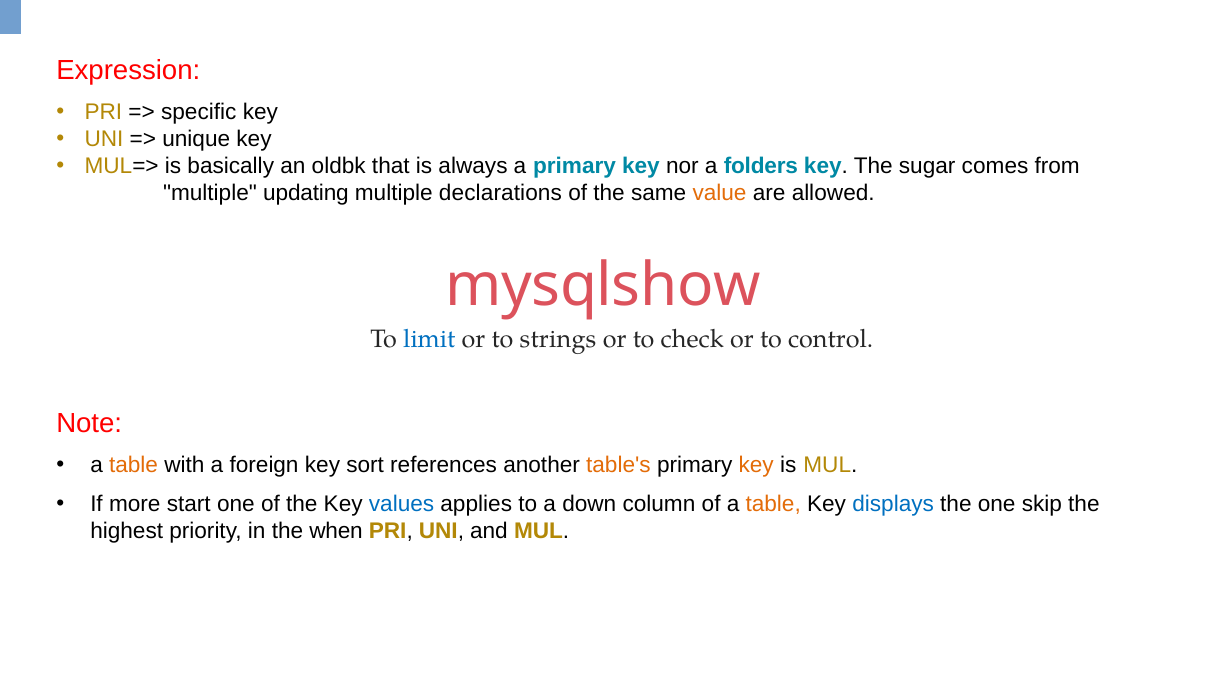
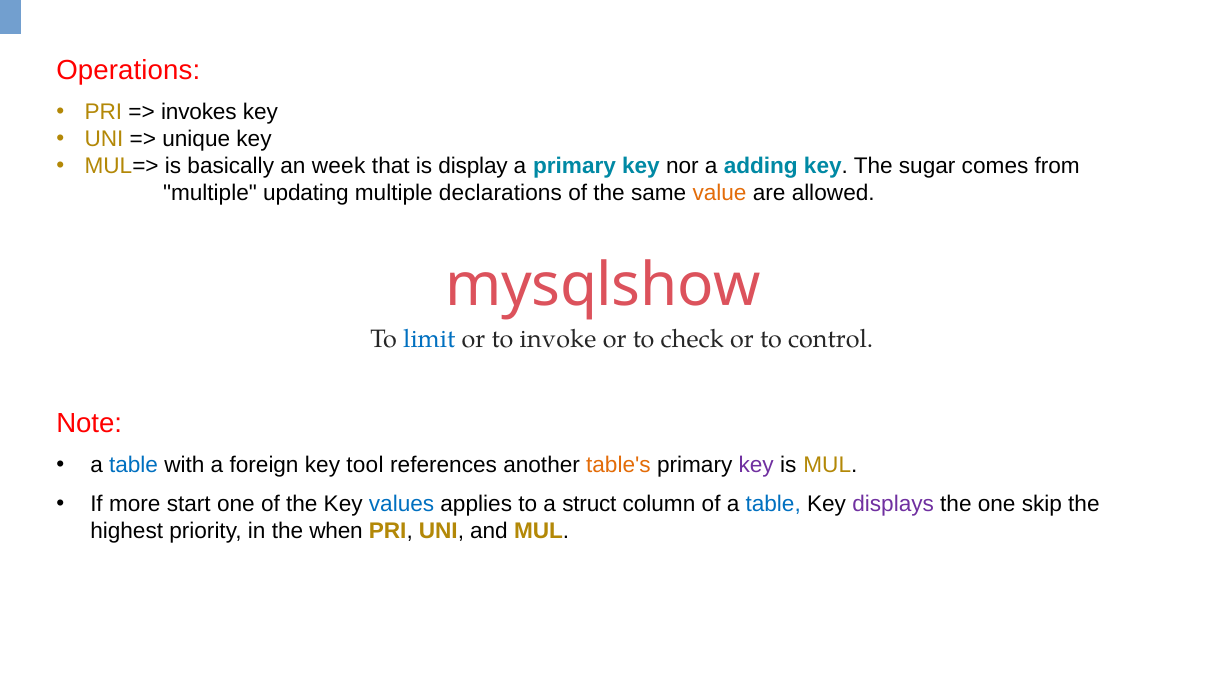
Expression: Expression -> Operations
specific: specific -> invokes
oldbk: oldbk -> week
always: always -> display
folders: folders -> adding
strings: strings -> invoke
table at (134, 465) colour: orange -> blue
sort: sort -> tool
key at (756, 465) colour: orange -> purple
down: down -> struct
table at (773, 504) colour: orange -> blue
displays colour: blue -> purple
